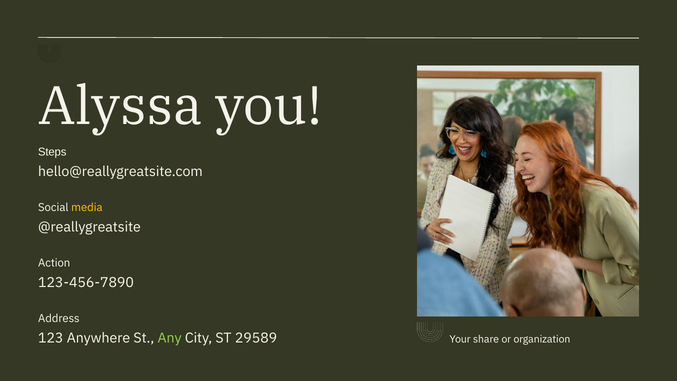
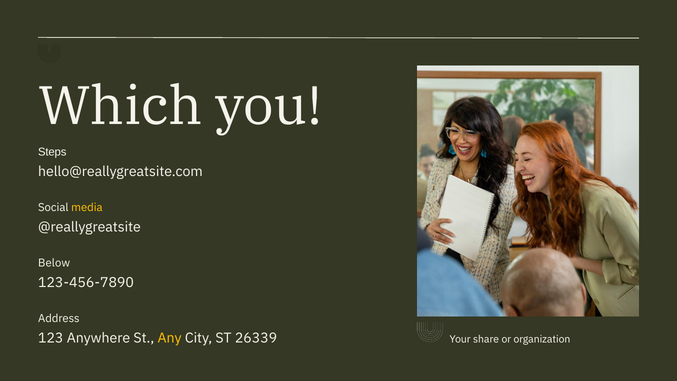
Alyssa: Alyssa -> Which
Action: Action -> Below
Any colour: light green -> yellow
29589: 29589 -> 26339
